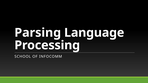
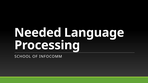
Parsing: Parsing -> Needed
